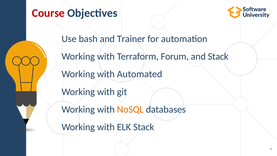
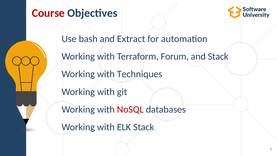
Trainer: Trainer -> Extract
Automated: Automated -> Techniques
NoSQL colour: orange -> red
